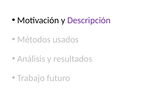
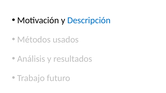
Descripción colour: purple -> blue
